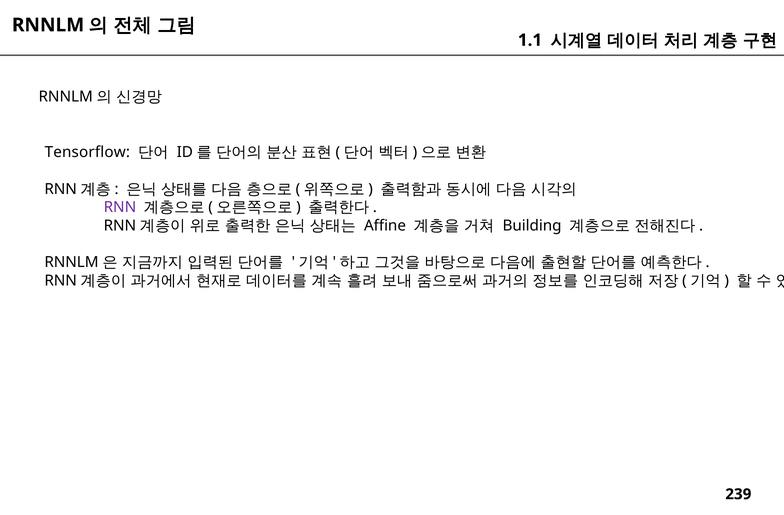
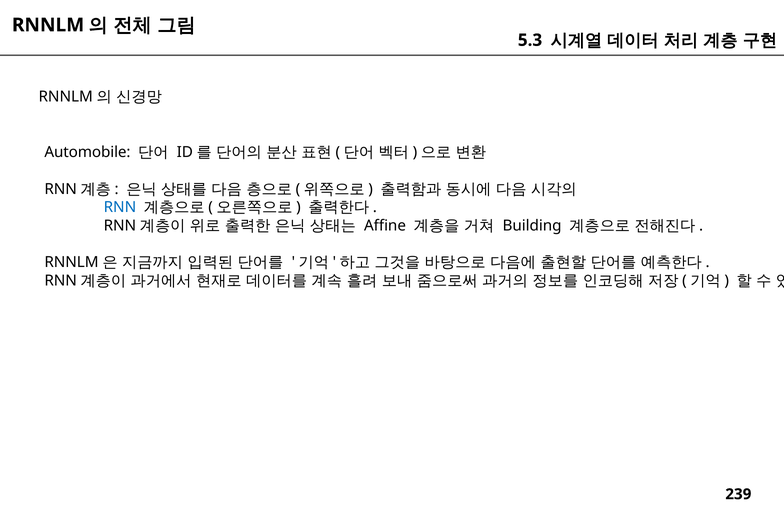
1.1: 1.1 -> 5.3
Tensorflow: Tensorflow -> Automobile
RNN colour: purple -> blue
